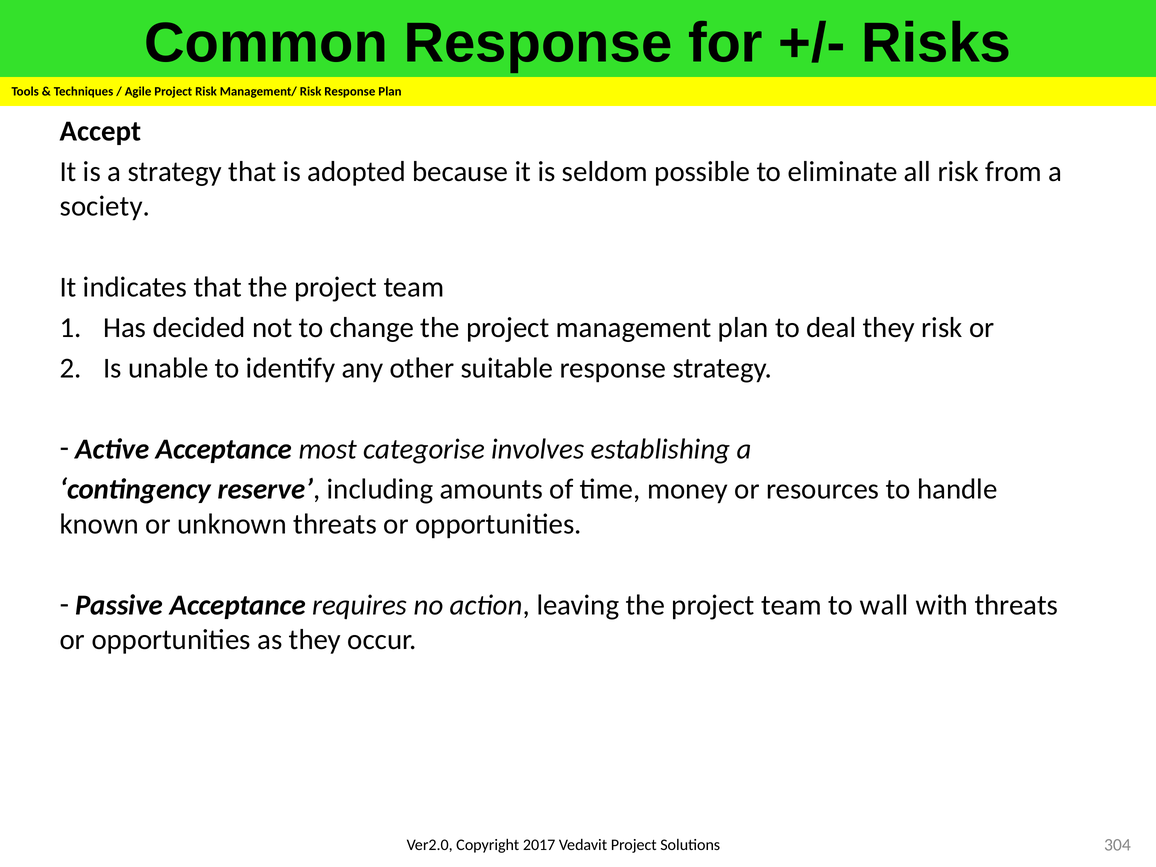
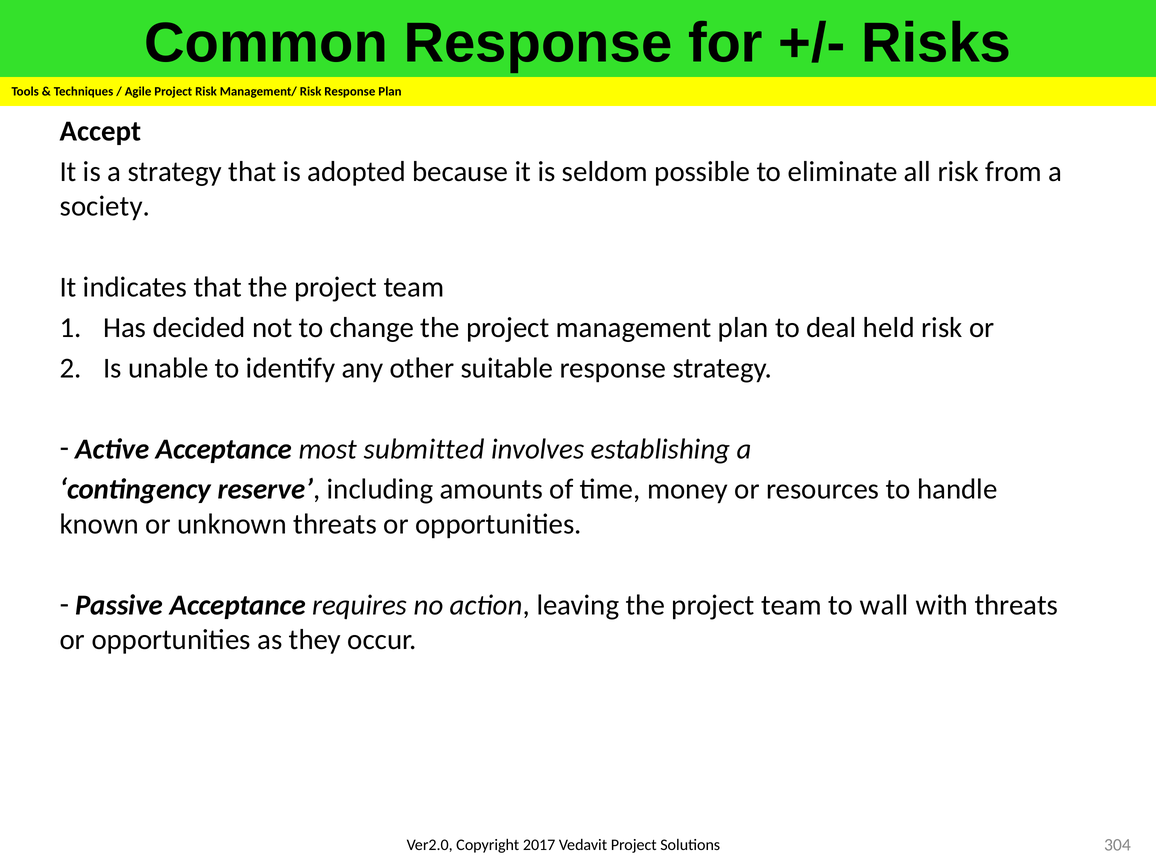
deal they: they -> held
categorise: categorise -> submitted
